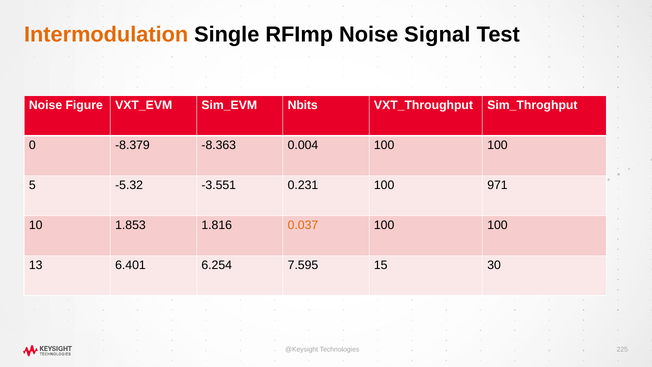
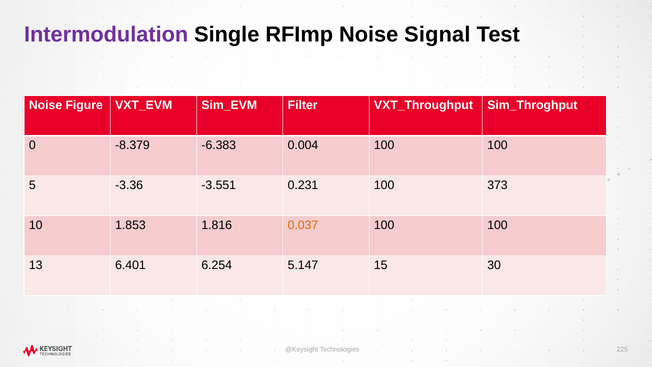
Intermodulation colour: orange -> purple
Nbits: Nbits -> Filter
-8.363: -8.363 -> -6.383
-5.32: -5.32 -> -3.36
971: 971 -> 373
7.595: 7.595 -> 5.147
